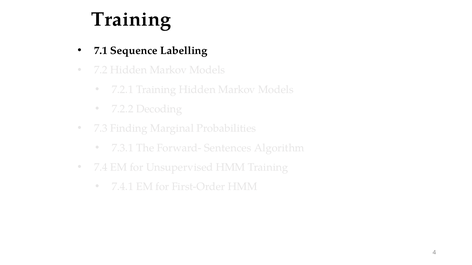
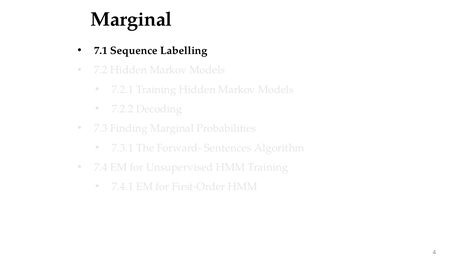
Training at (131, 19): Training -> Marginal
